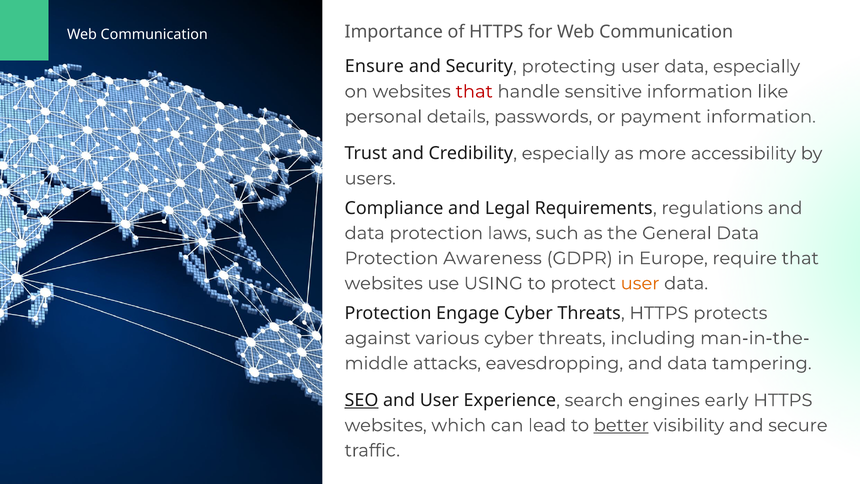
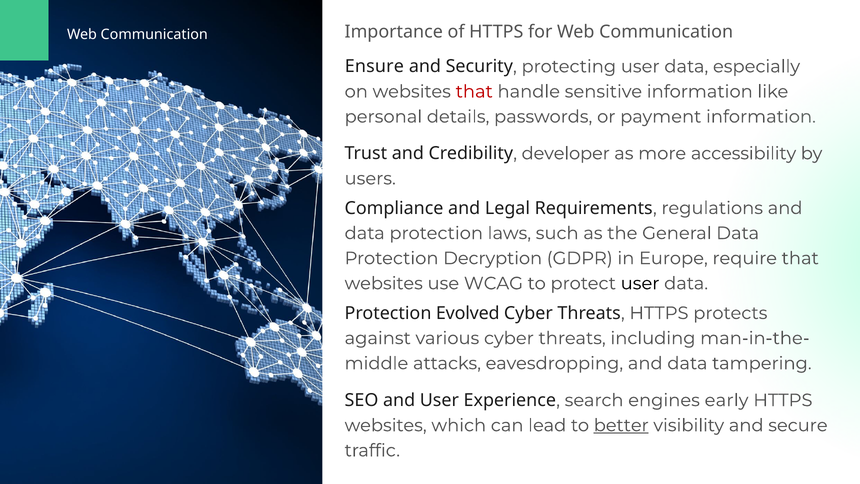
Credibility especially: especially -> developer
Awareness: Awareness -> Decryption
USING: USING -> WCAG
user at (640, 283) colour: orange -> black
Engage: Engage -> Evolved
SEO underline: present -> none
